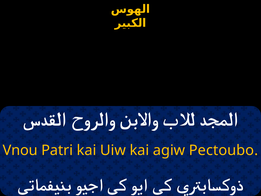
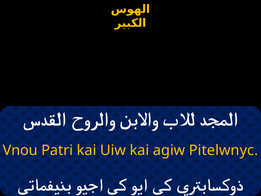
Pectoubo: Pectoubo -> Pitelwnyc
